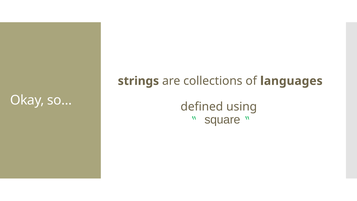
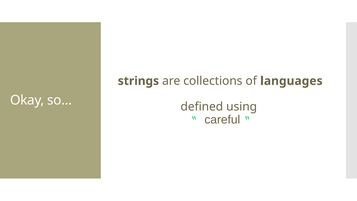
square: square -> careful
